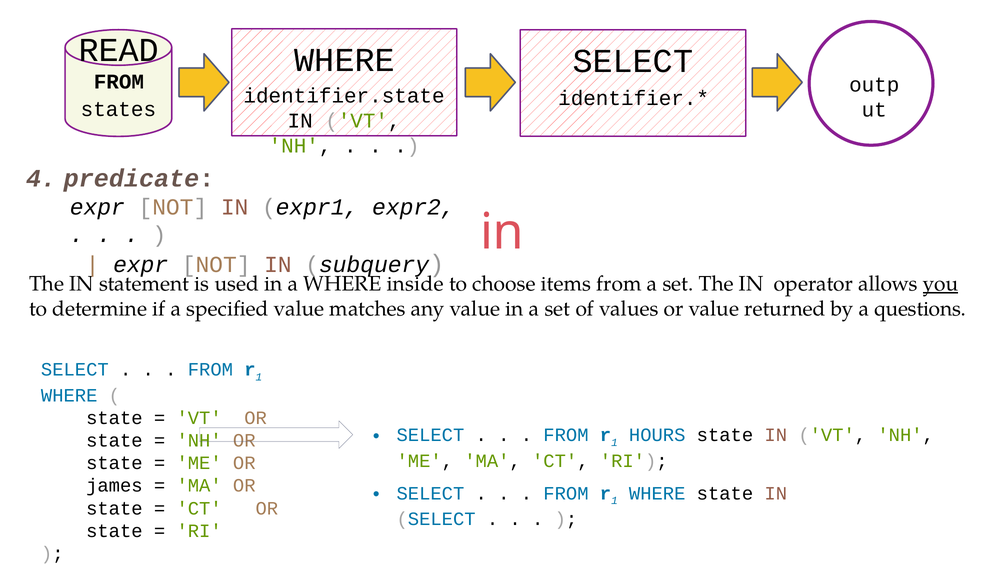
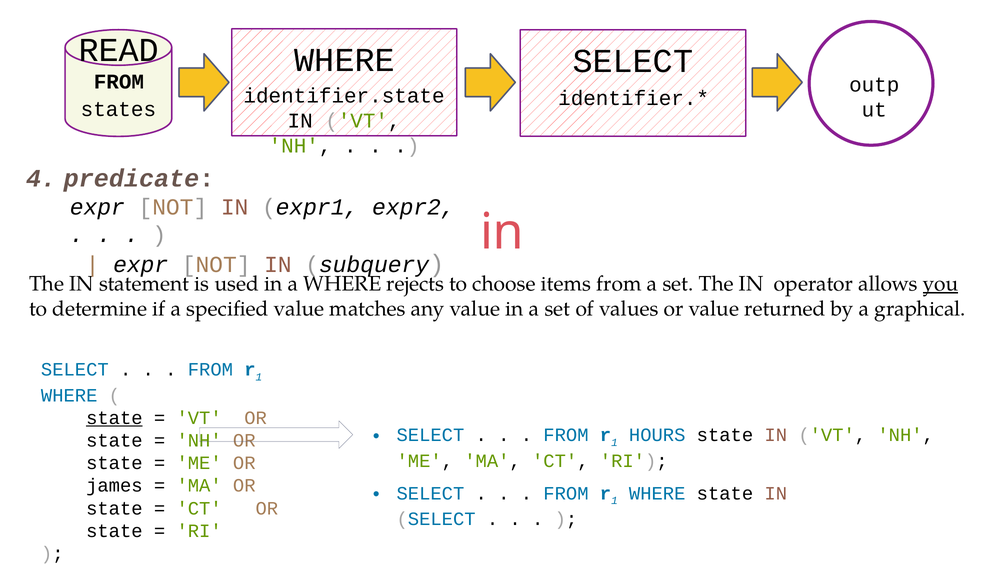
inside: inside -> rejects
questions: questions -> graphical
state at (114, 418) underline: none -> present
